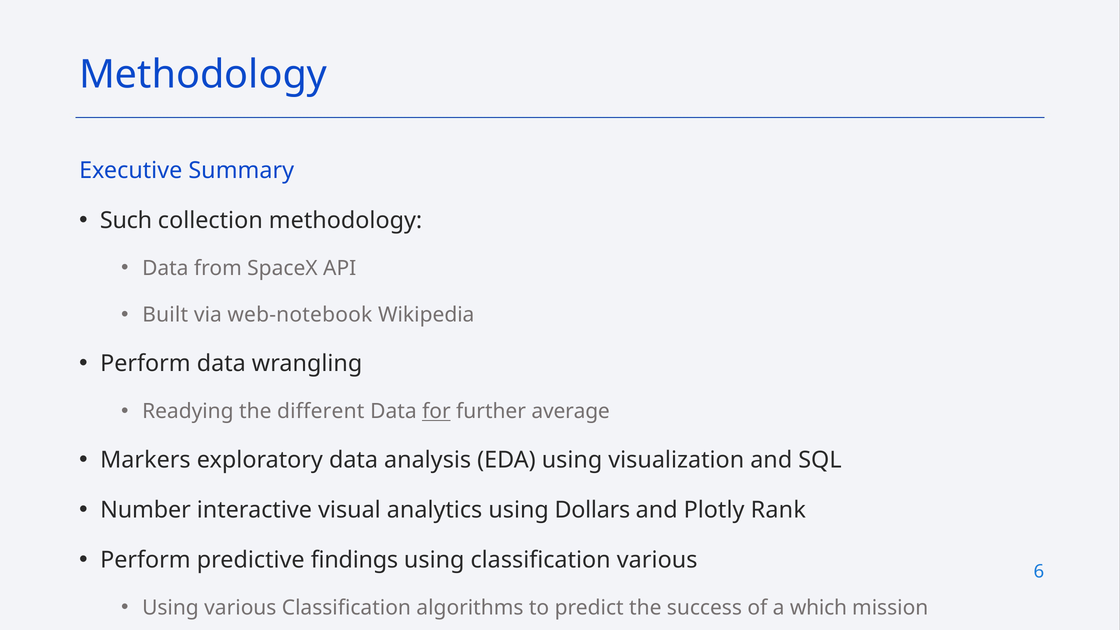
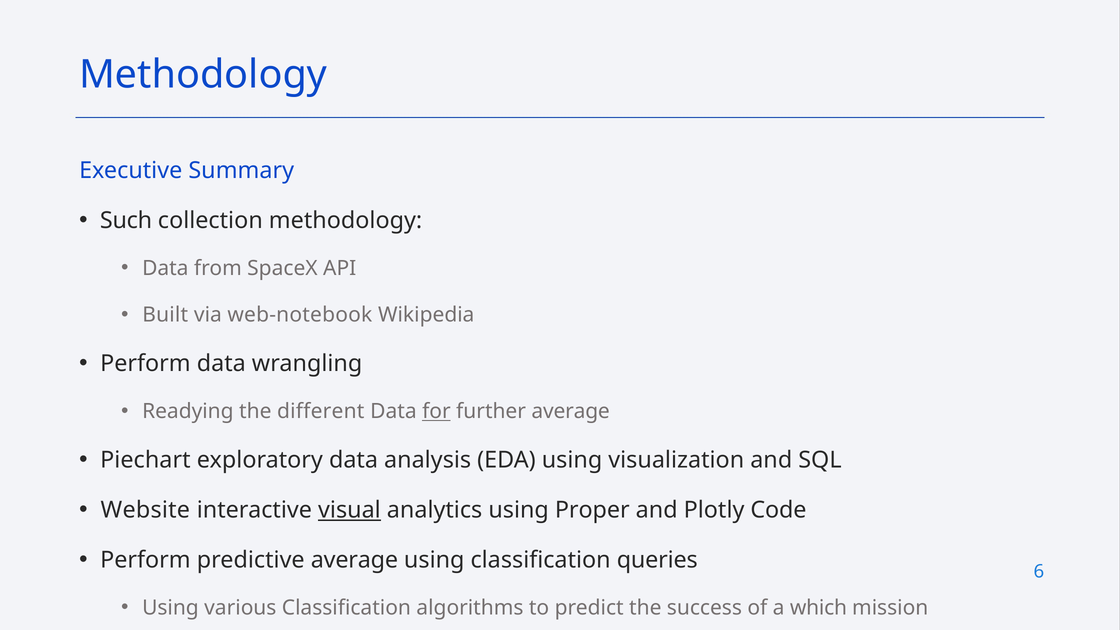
Markers: Markers -> Piechart
Number: Number -> Website
visual underline: none -> present
Dollars: Dollars -> Proper
Rank: Rank -> Code
predictive findings: findings -> average
classification various: various -> queries
